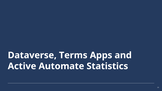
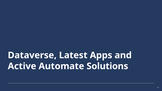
Terms: Terms -> Latest
Statistics: Statistics -> Solutions
